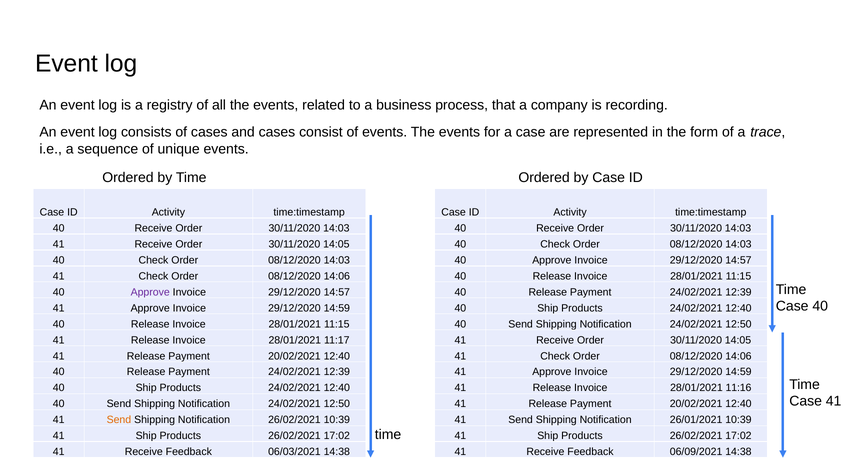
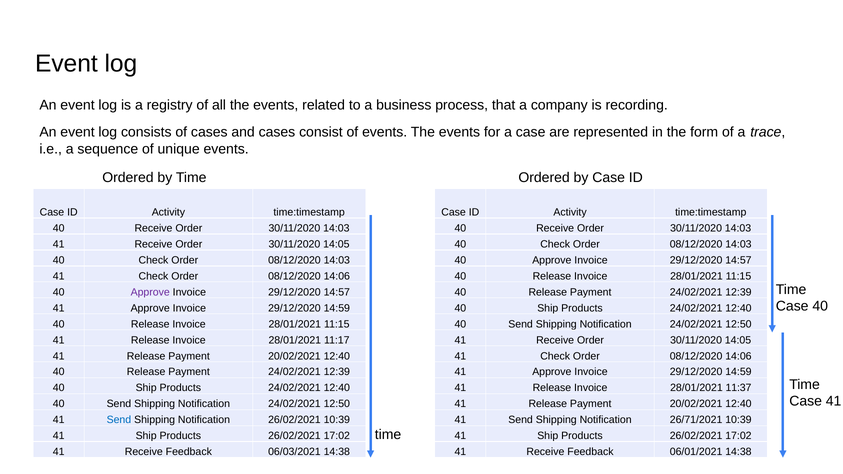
11:16: 11:16 -> 11:37
Send at (119, 420) colour: orange -> blue
26/01/2021: 26/01/2021 -> 26/71/2021
06/09/2021: 06/09/2021 -> 06/01/2021
